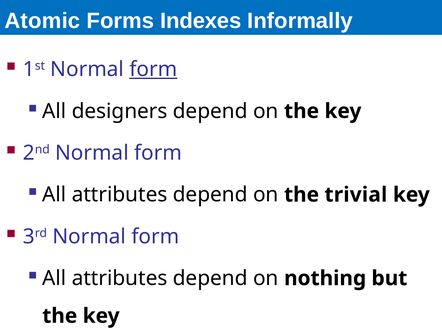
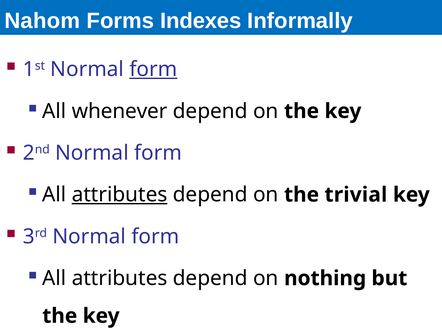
Atomic: Atomic -> Nahom
designers: designers -> whenever
attributes at (120, 194) underline: none -> present
